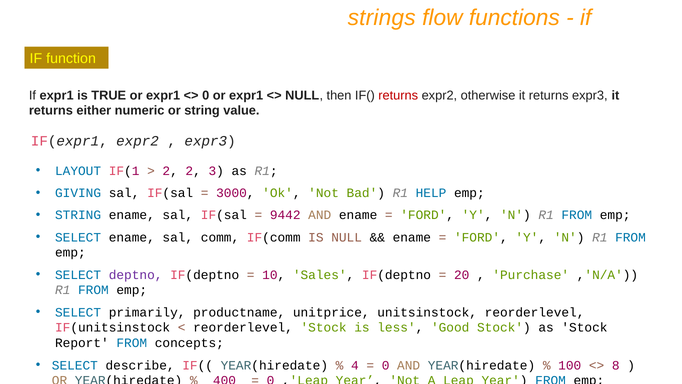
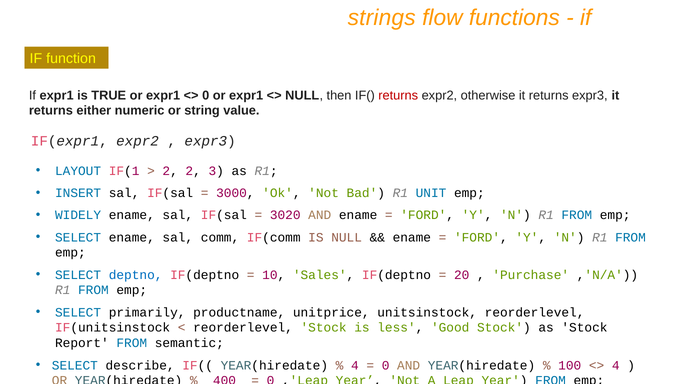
GIVING: GIVING -> INSERT
HELP: HELP -> UNIT
STRING at (78, 215): STRING -> WIDELY
9442: 9442 -> 3020
deptno colour: purple -> blue
concepts: concepts -> semantic
8 at (616, 365): 8 -> 4
